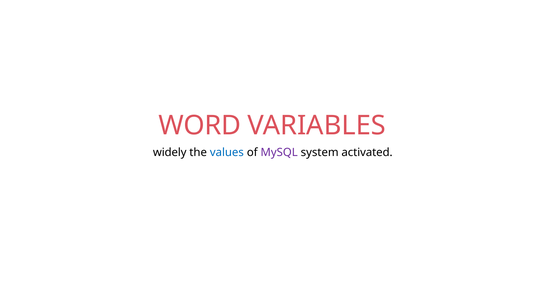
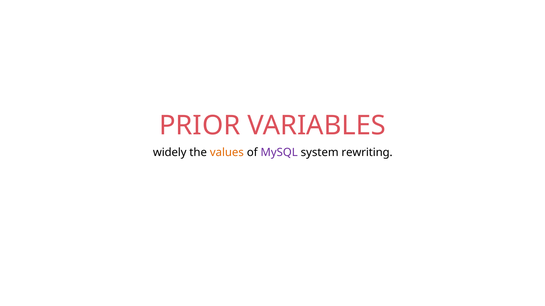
WORD: WORD -> PRIOR
values colour: blue -> orange
activated: activated -> rewriting
